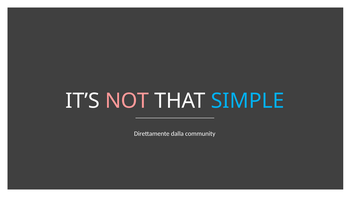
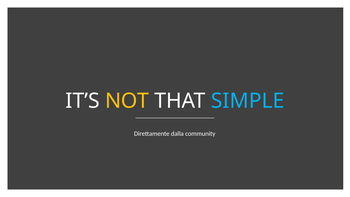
NOT colour: pink -> yellow
